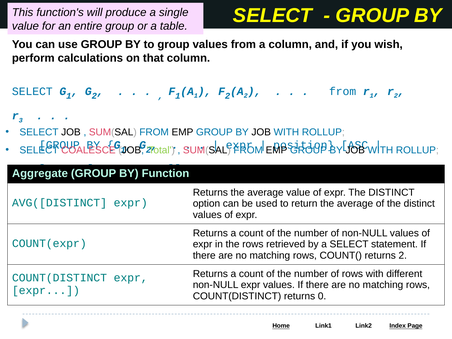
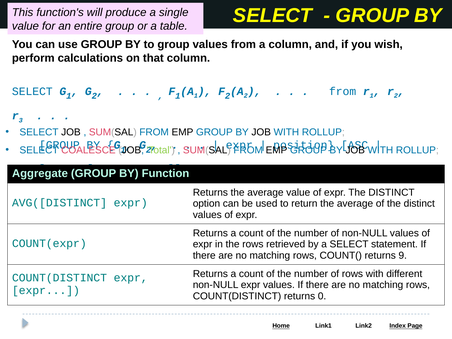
returns 2: 2 -> 9
